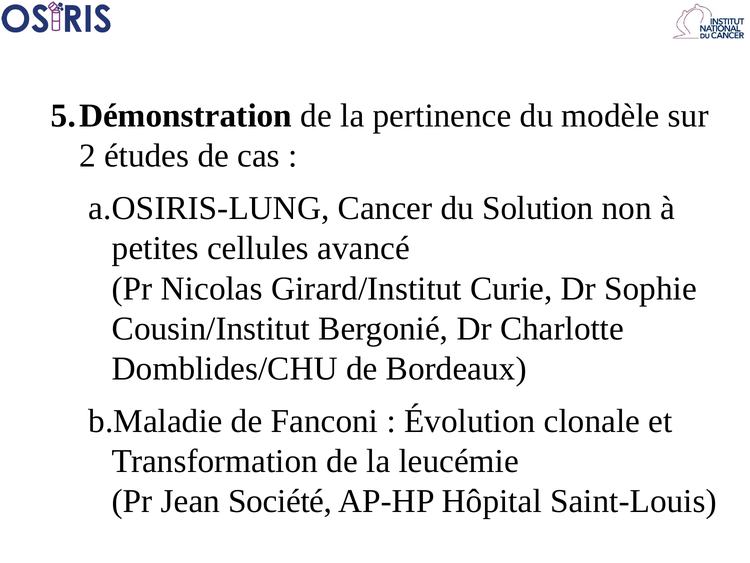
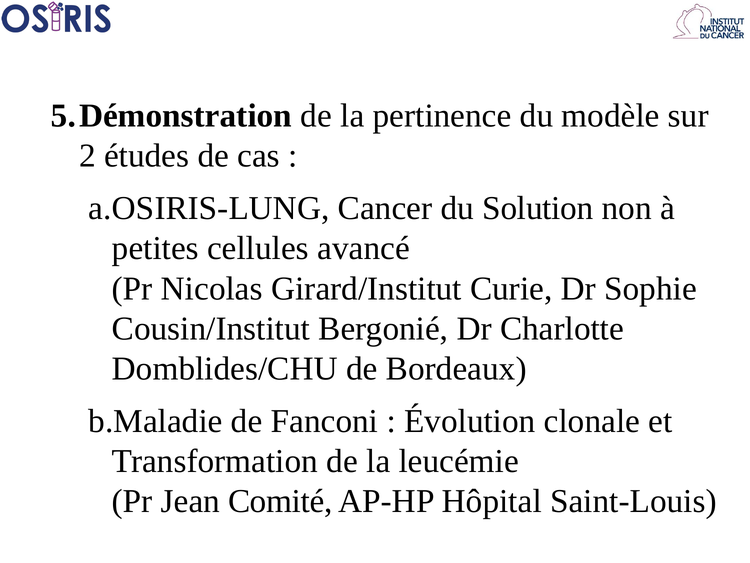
Société: Société -> Comité
